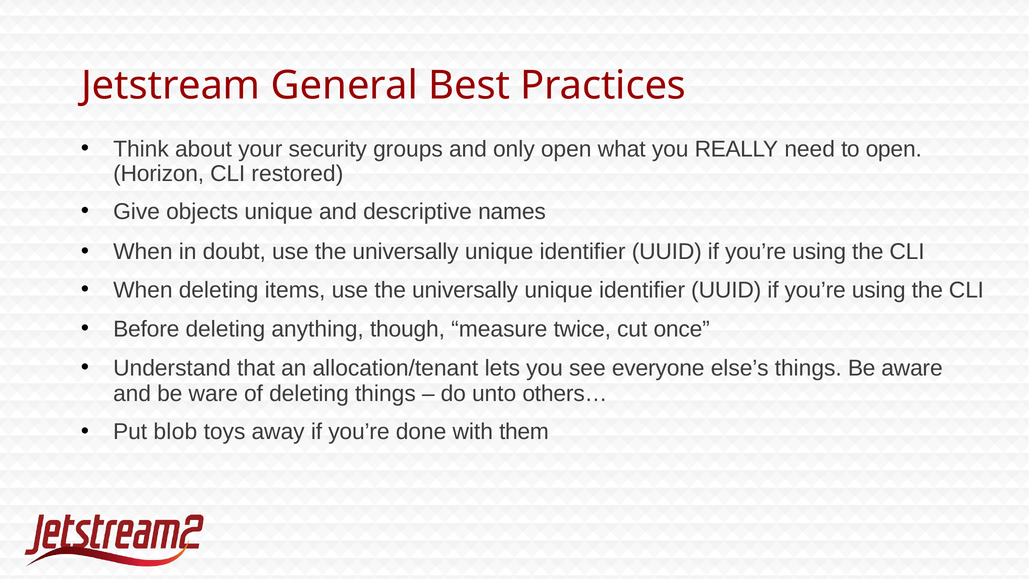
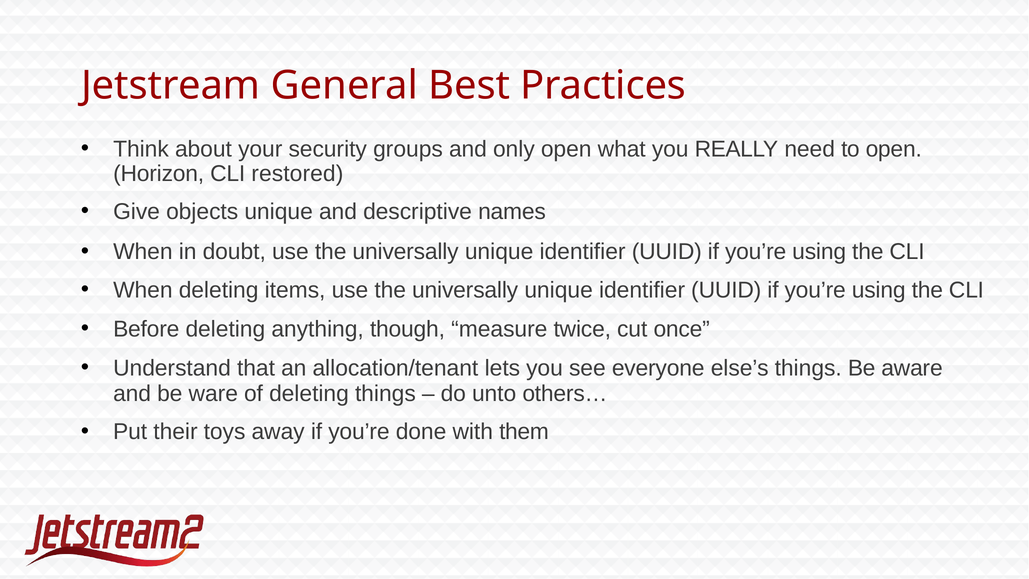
blob: blob -> their
